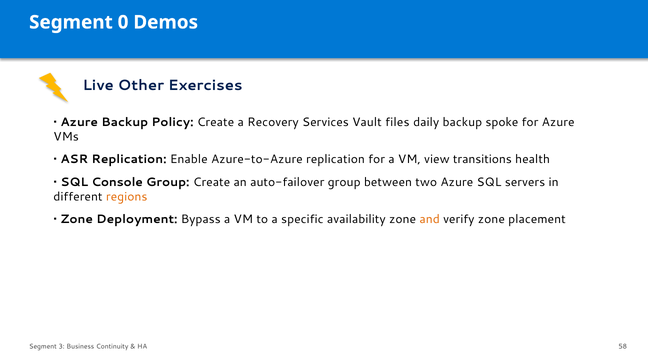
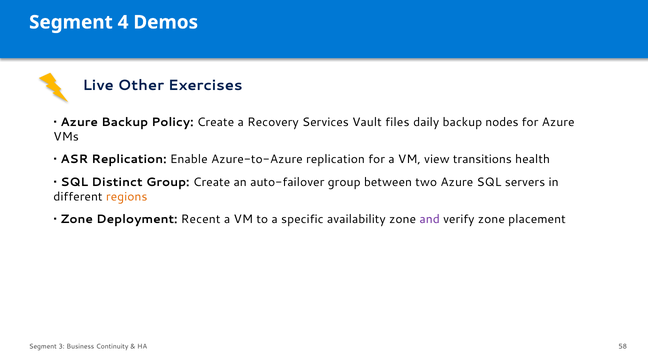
0: 0 -> 4
spoke: spoke -> nodes
Console: Console -> Distinct
Bypass: Bypass -> Recent
and colour: orange -> purple
